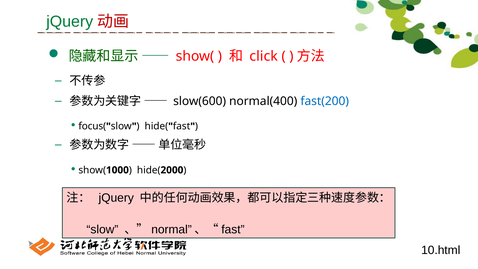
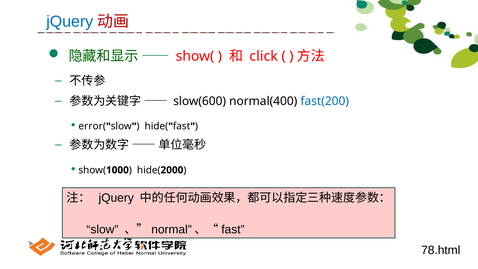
jQuery at (70, 22) colour: green -> blue
focus(: focus( -> error(
10.html: 10.html -> 78.html
